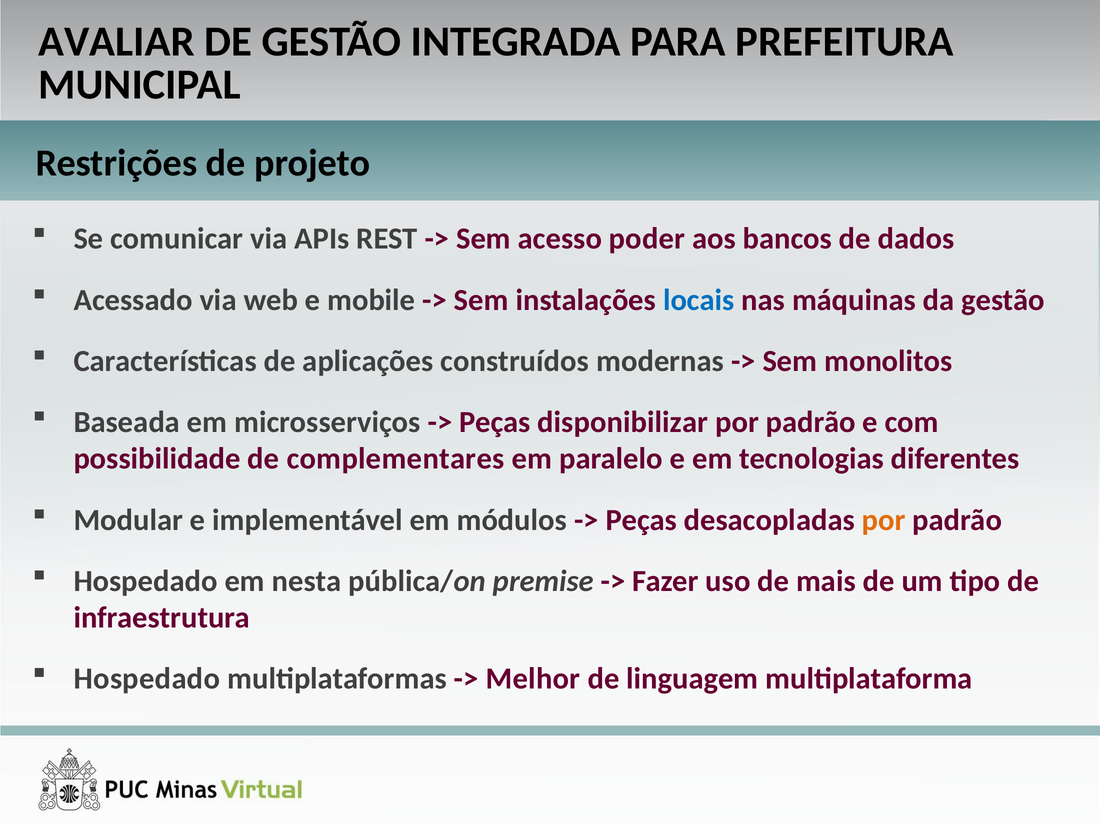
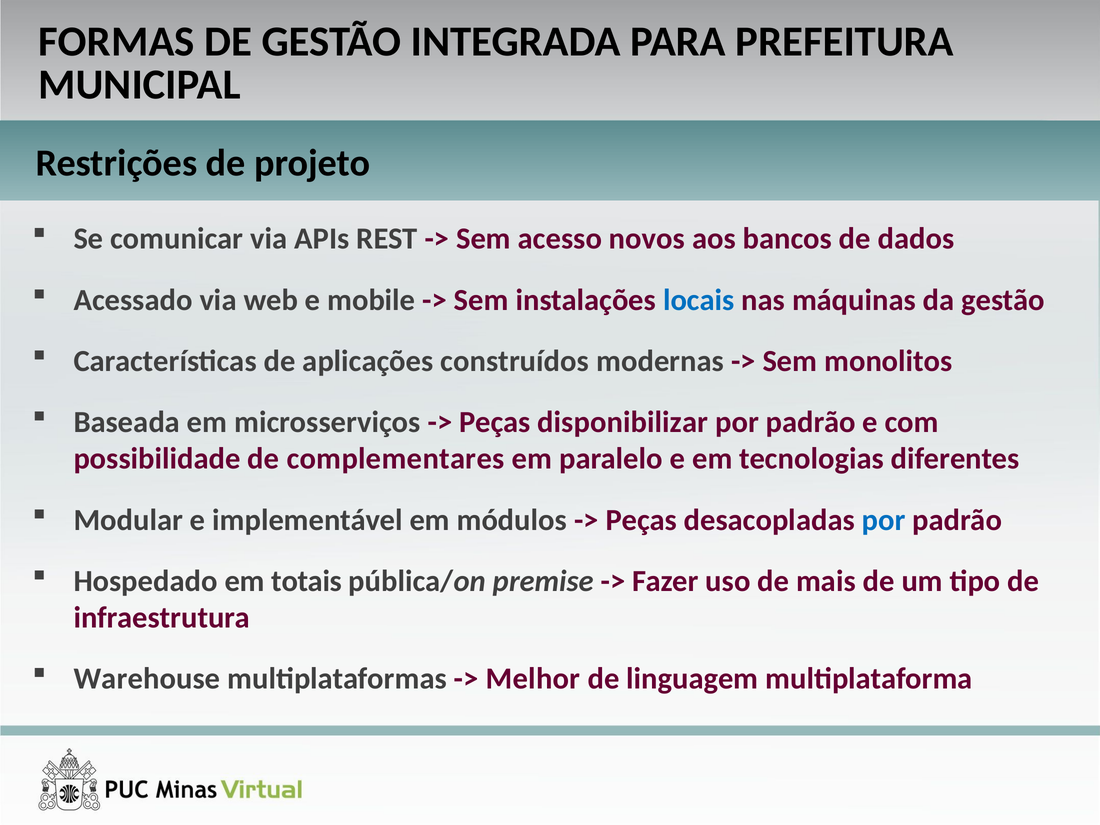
AVALIAR: AVALIAR -> FORMAS
poder: poder -> novos
por at (884, 520) colour: orange -> blue
nesta: nesta -> totais
Hospedado at (147, 679): Hospedado -> Warehouse
